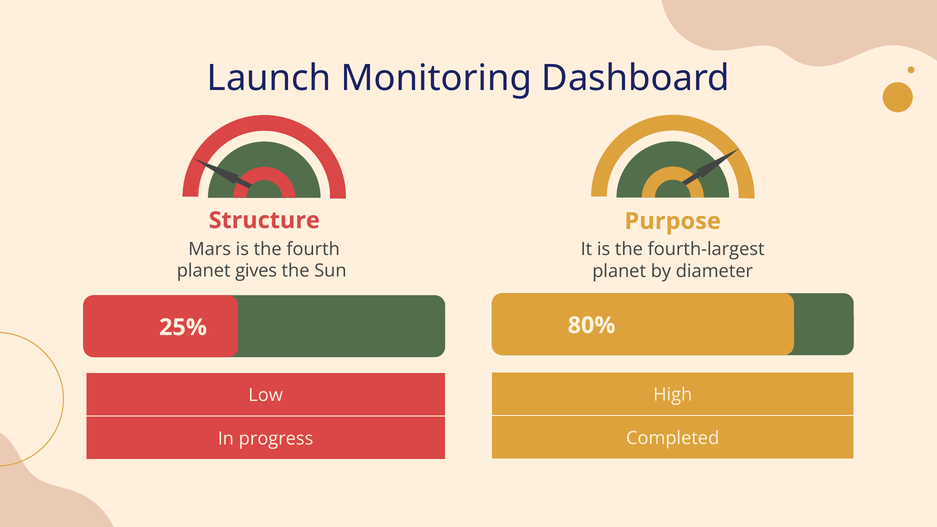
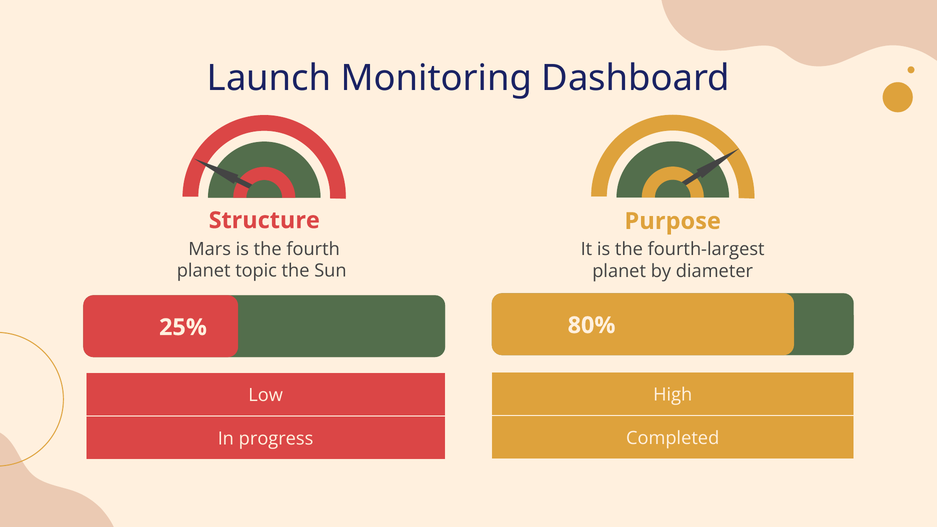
gives: gives -> topic
